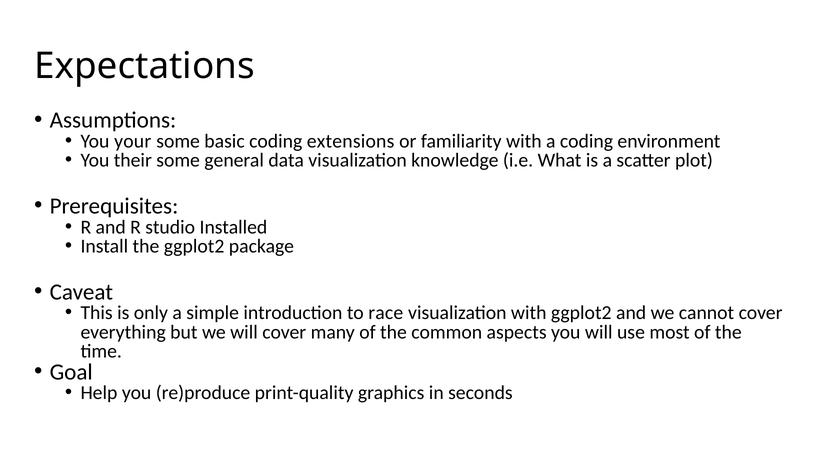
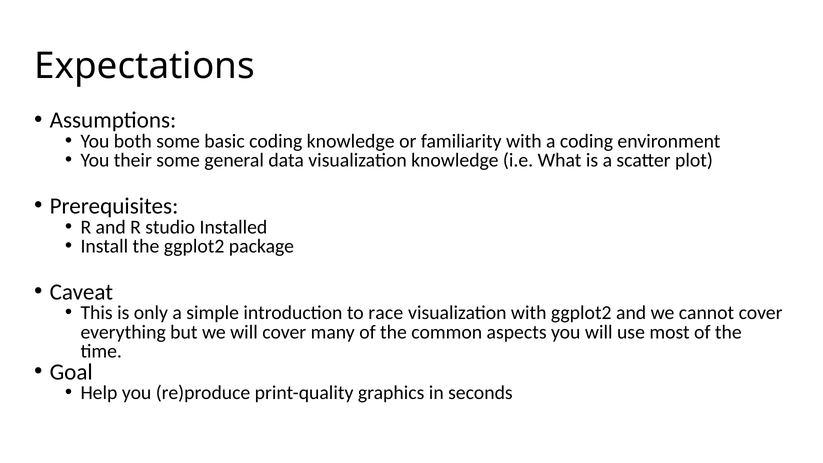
your: your -> both
coding extensions: extensions -> knowledge
